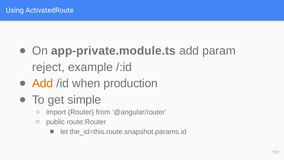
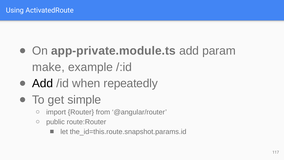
reject: reject -> make
Add at (43, 83) colour: orange -> black
production: production -> repeatedly
